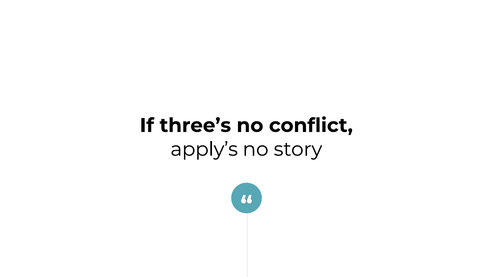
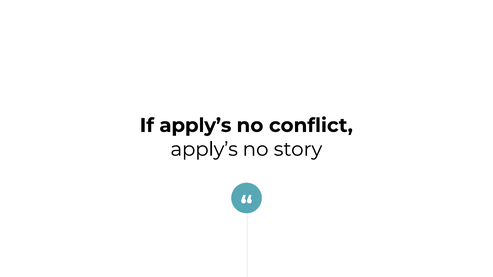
If three’s: three’s -> apply’s
